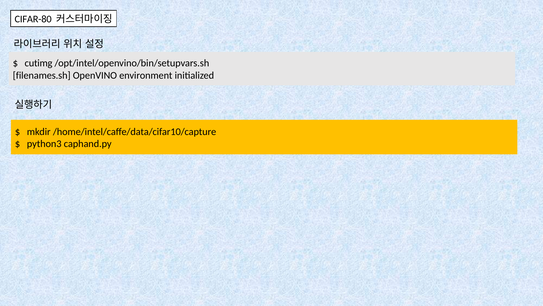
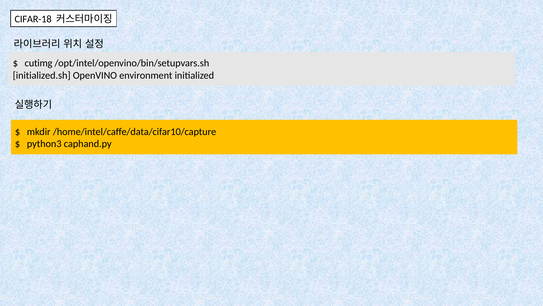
CIFAR-80: CIFAR-80 -> CIFAR-18
filenames.sh: filenames.sh -> initialized.sh
